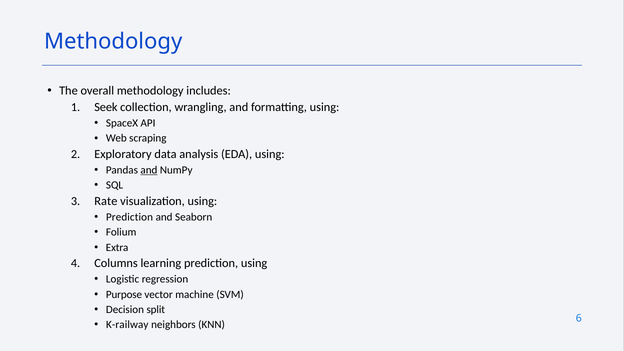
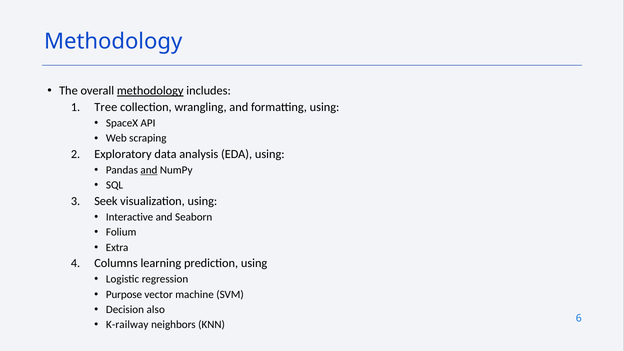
methodology at (150, 91) underline: none -> present
Seek: Seek -> Tree
Rate: Rate -> Seek
Prediction at (129, 217): Prediction -> Interactive
split: split -> also
